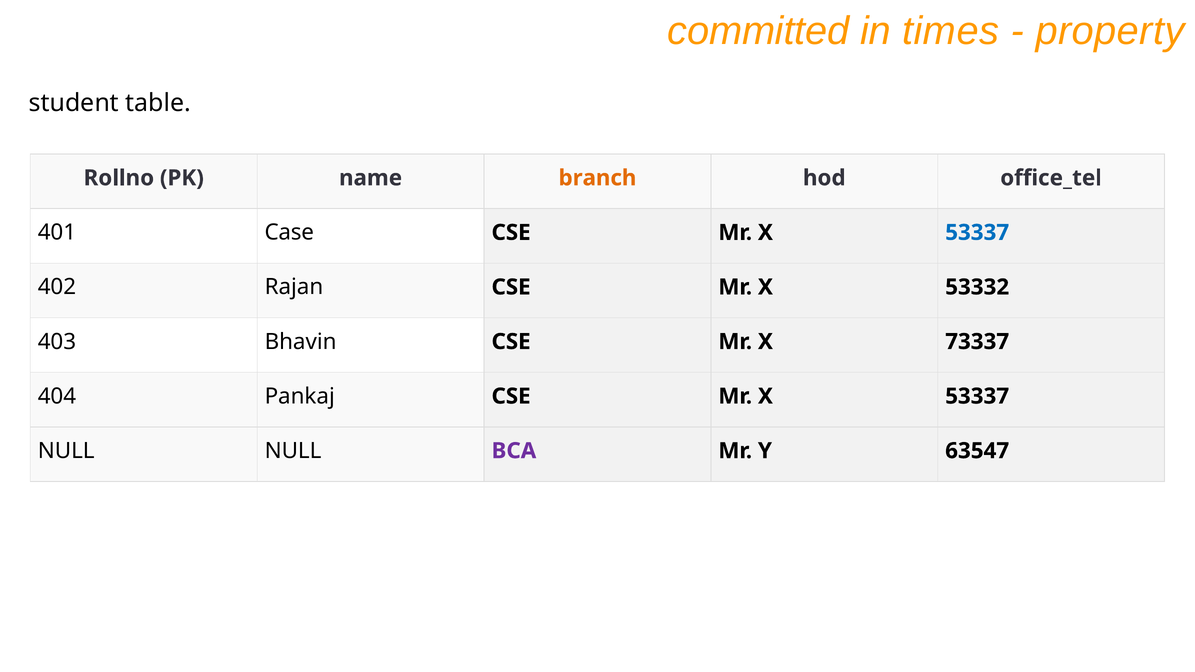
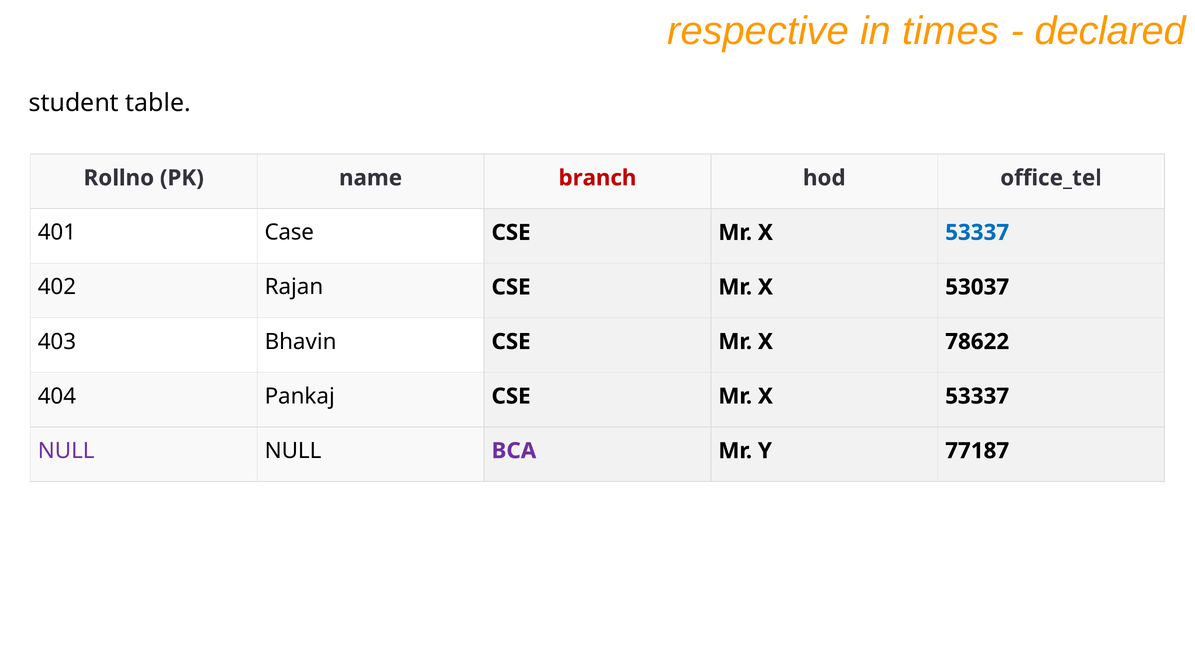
committed: committed -> respective
property: property -> declared
branch colour: orange -> red
53332: 53332 -> 53037
73337: 73337 -> 78622
NULL at (66, 451) colour: black -> purple
63547: 63547 -> 77187
